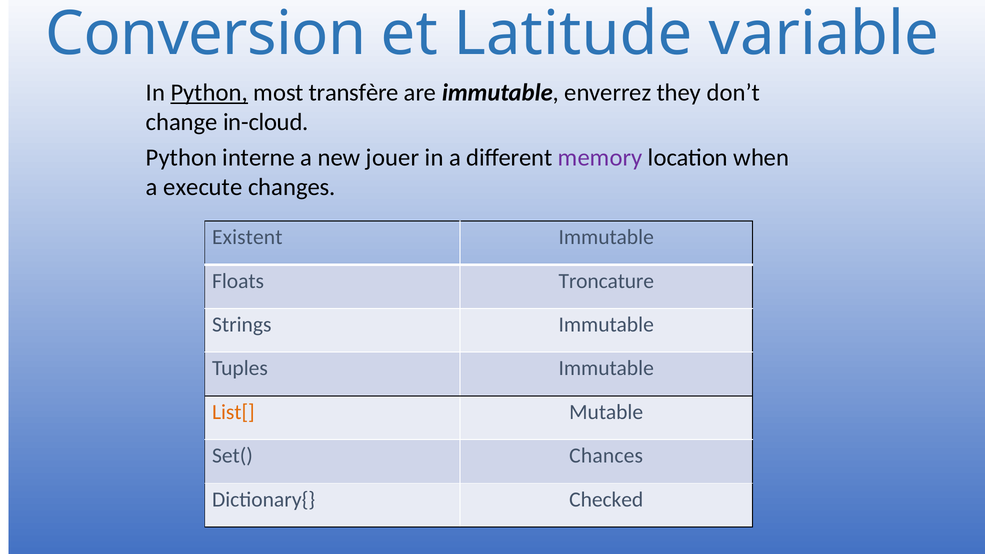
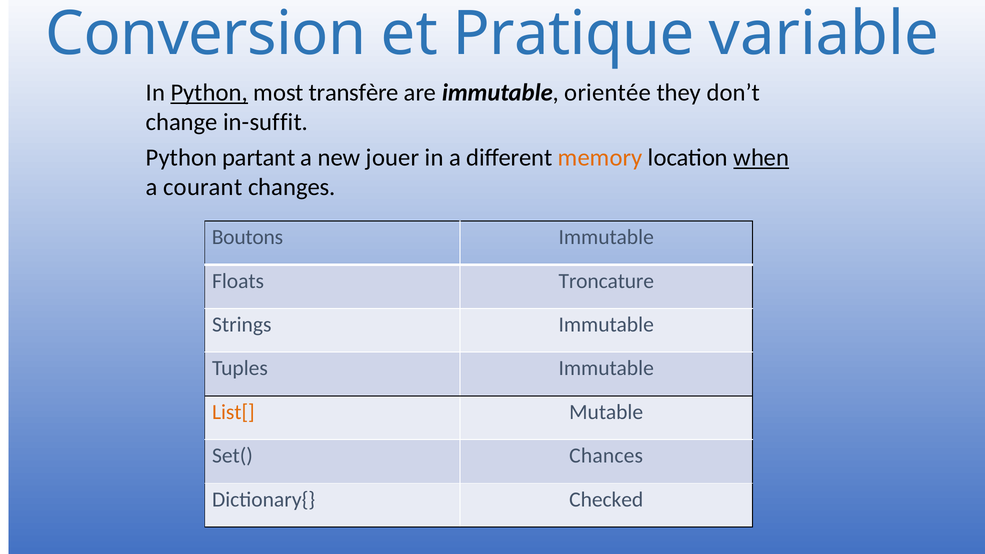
Latitude: Latitude -> Pratique
enverrez: enverrez -> orientée
in-cloud: in-cloud -> in-suffit
interne: interne -> partant
memory colour: purple -> orange
when underline: none -> present
execute: execute -> courant
Existent: Existent -> Boutons
